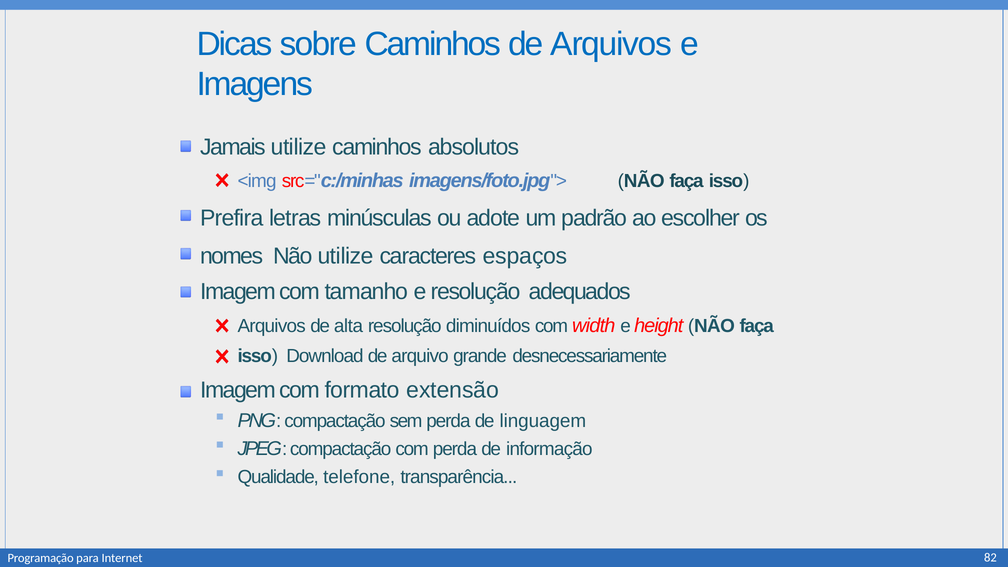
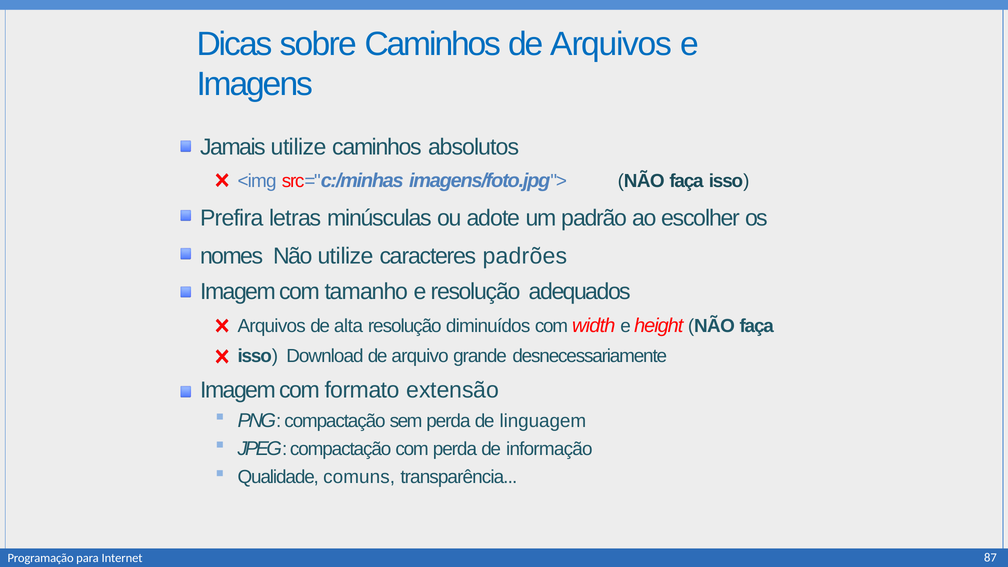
espaços: espaços -> padrões
telefone: telefone -> comuns
82: 82 -> 87
